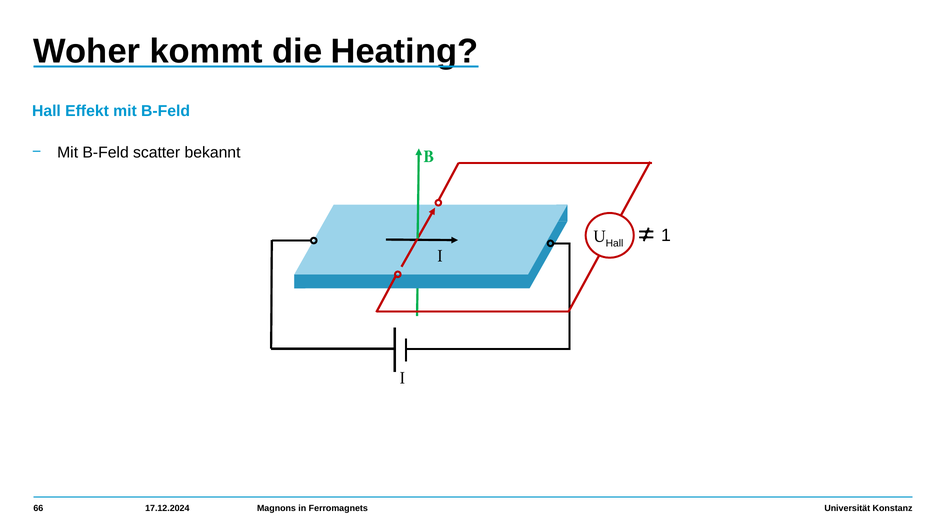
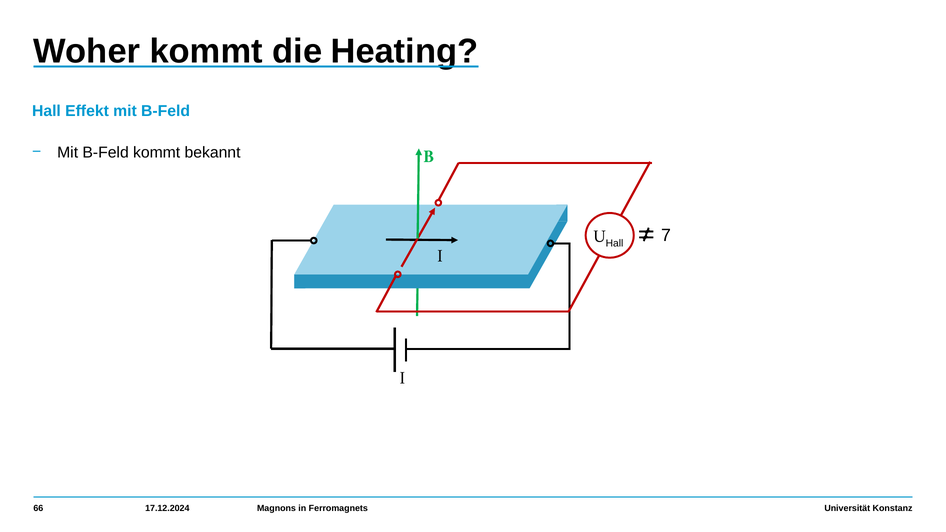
B-Feld scatter: scatter -> kommt
1: 1 -> 7
